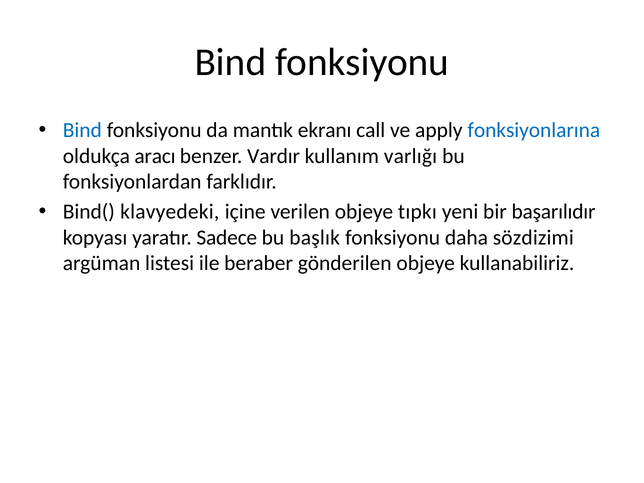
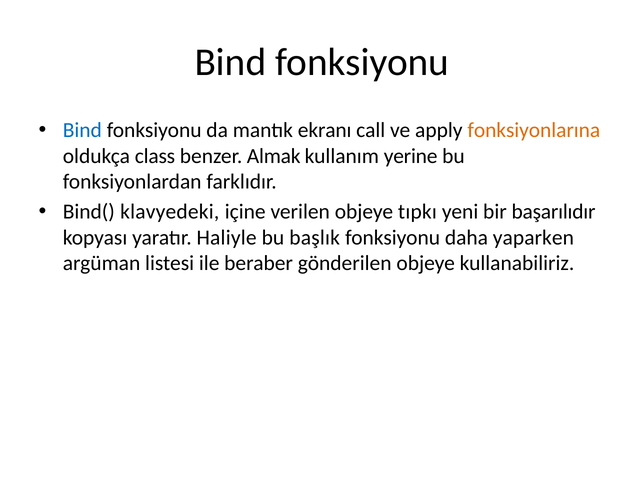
fonksiyonlarına colour: blue -> orange
aracı: aracı -> class
Vardır: Vardır -> Almak
varlığı: varlığı -> yerine
Sadece: Sadece -> Haliyle
sözdizimi: sözdizimi -> yaparken
